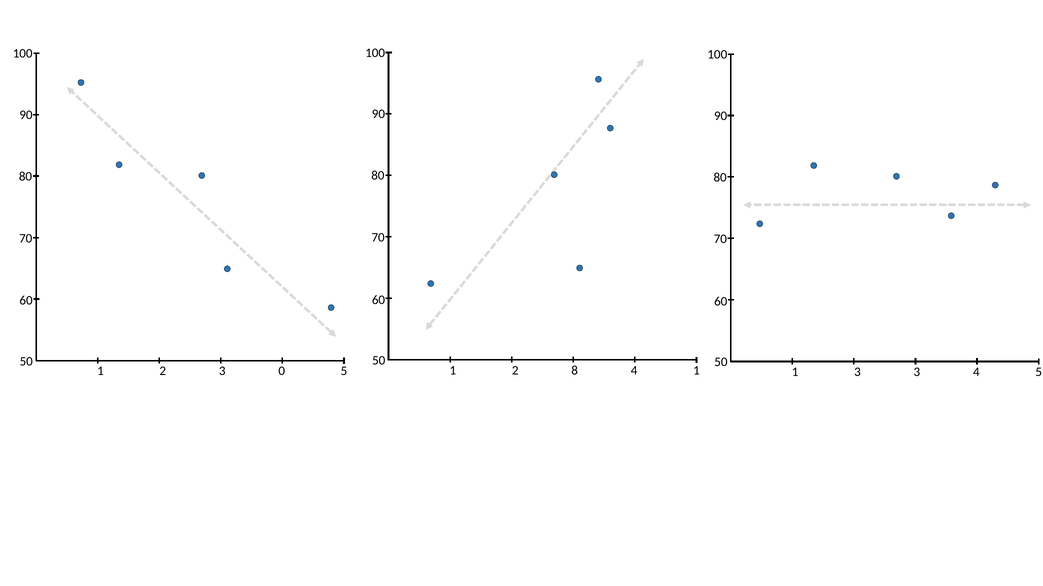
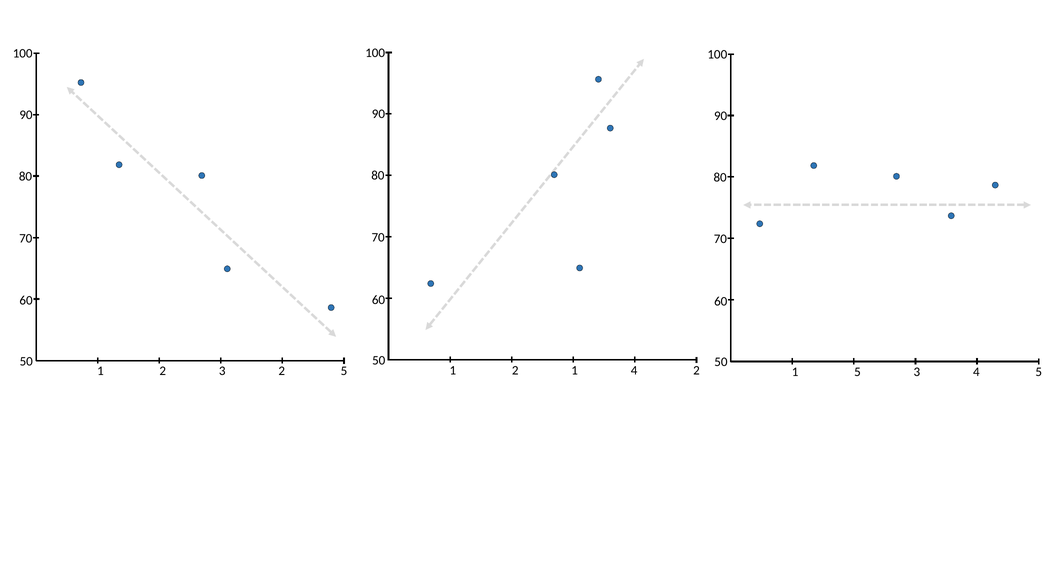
2 8: 8 -> 1
4 1: 1 -> 2
3 0: 0 -> 2
1 3: 3 -> 5
